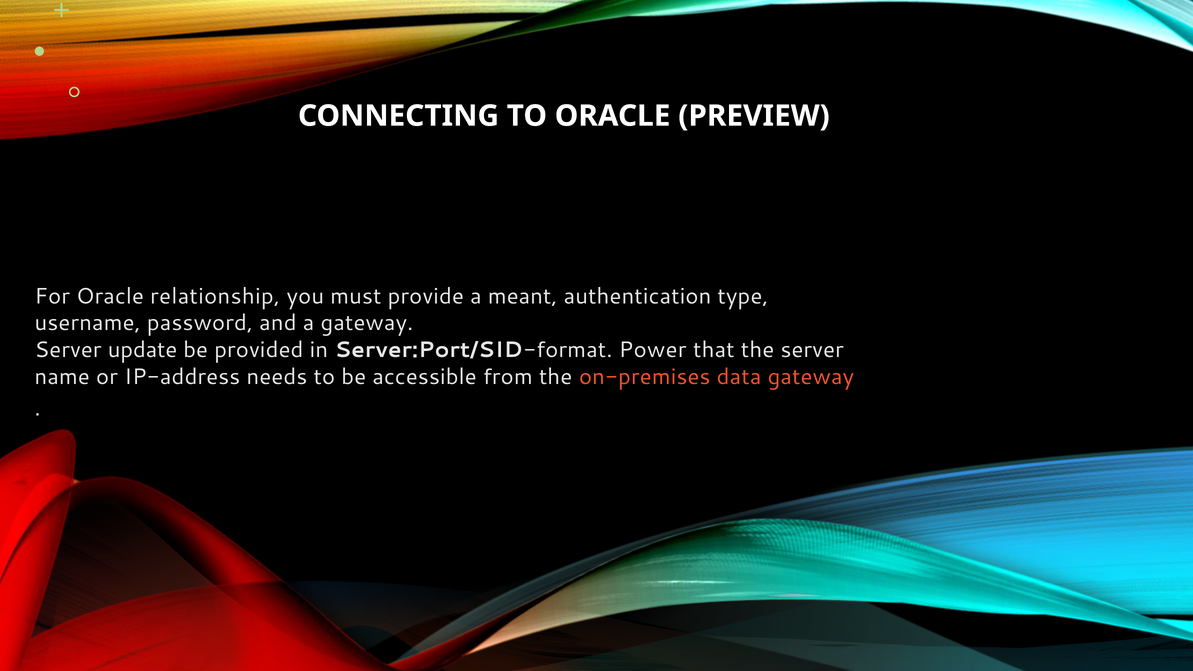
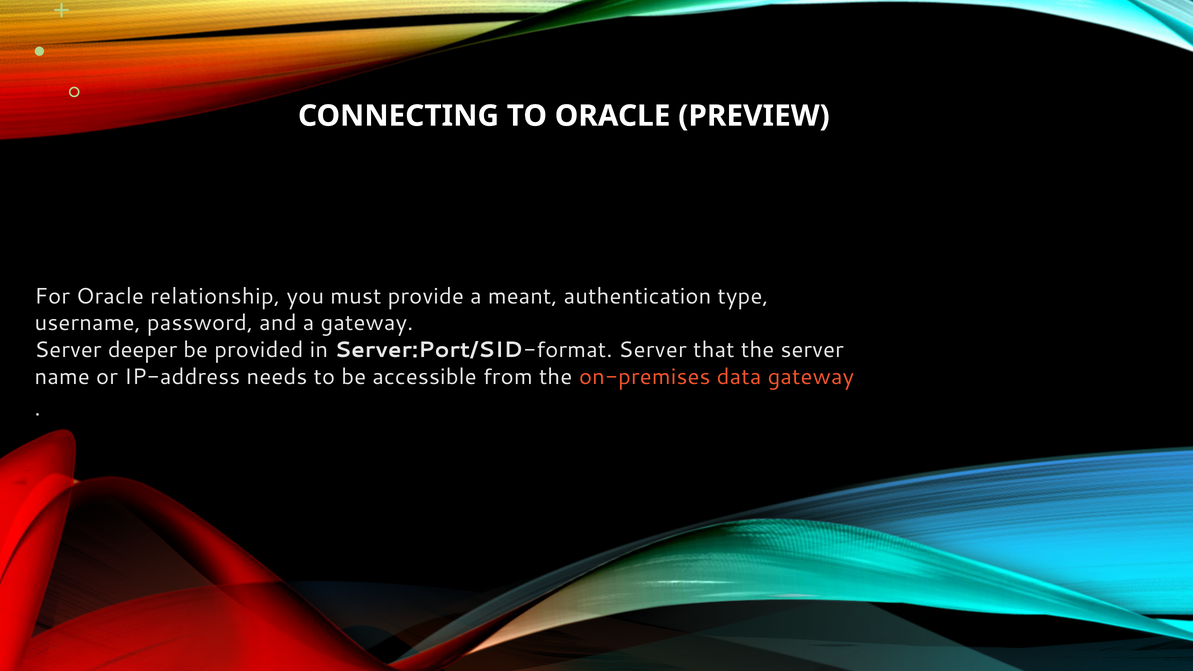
update: update -> deeper
Server:Port/SID-format Power: Power -> Server
